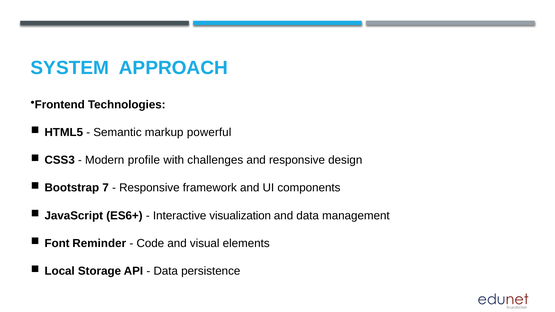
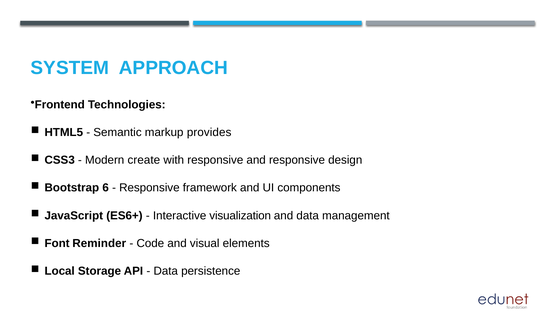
powerful: powerful -> provides
profile: profile -> create
with challenges: challenges -> responsive
7: 7 -> 6
